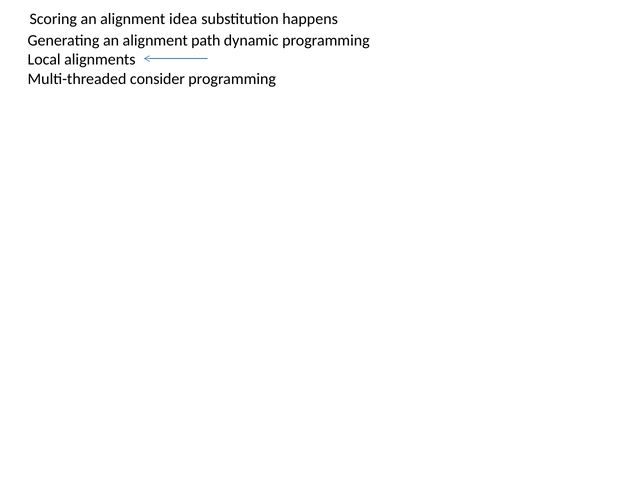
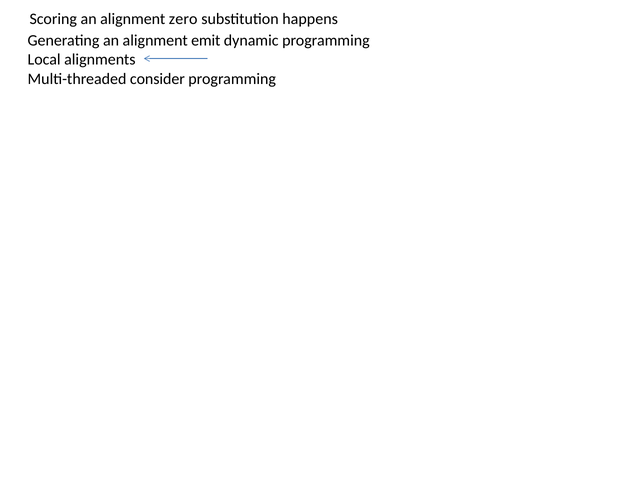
idea: idea -> zero
path: path -> emit
